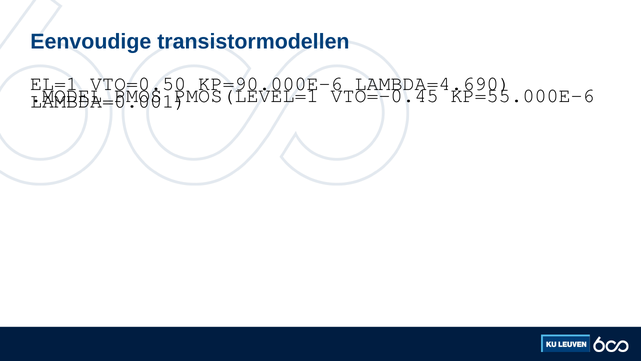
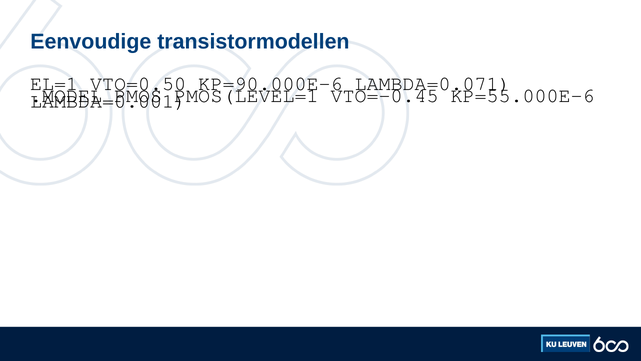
LAMBDA=4.690: LAMBDA=4.690 -> LAMBDA=0.071
